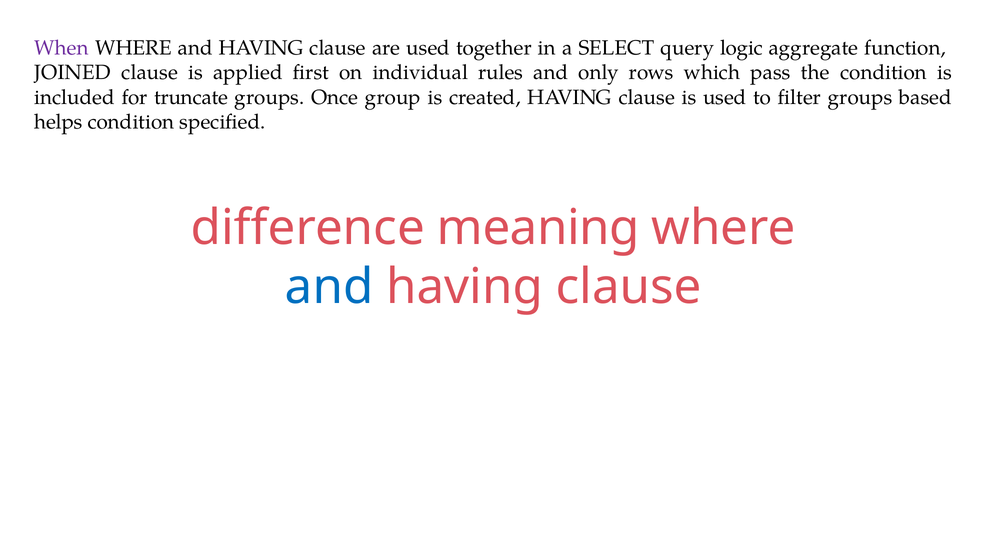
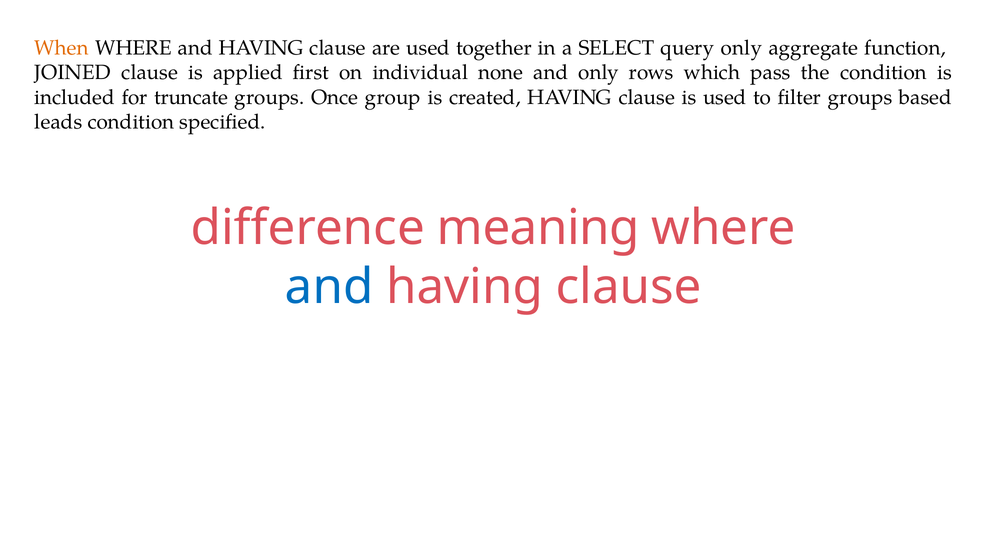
When colour: purple -> orange
query logic: logic -> only
rules: rules -> none
helps: helps -> leads
